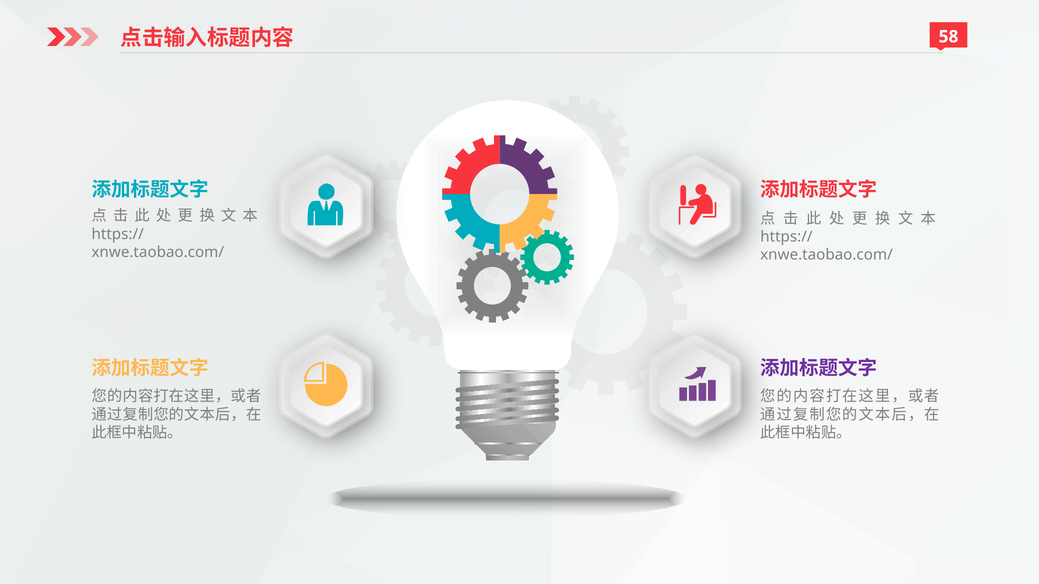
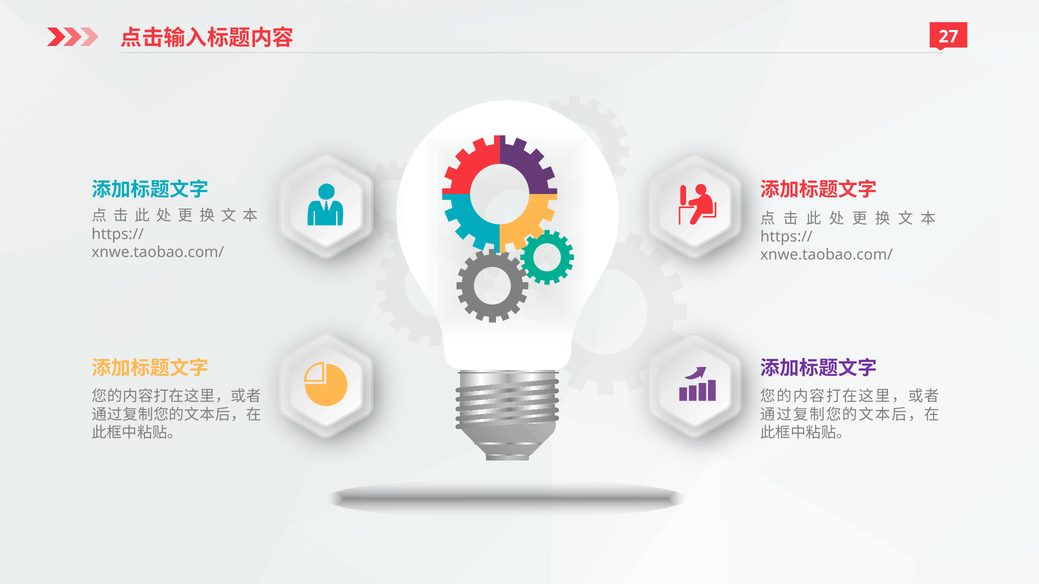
58: 58 -> 27
